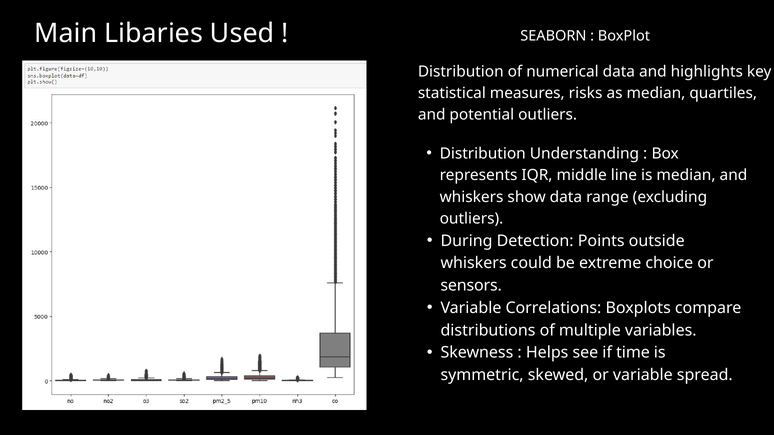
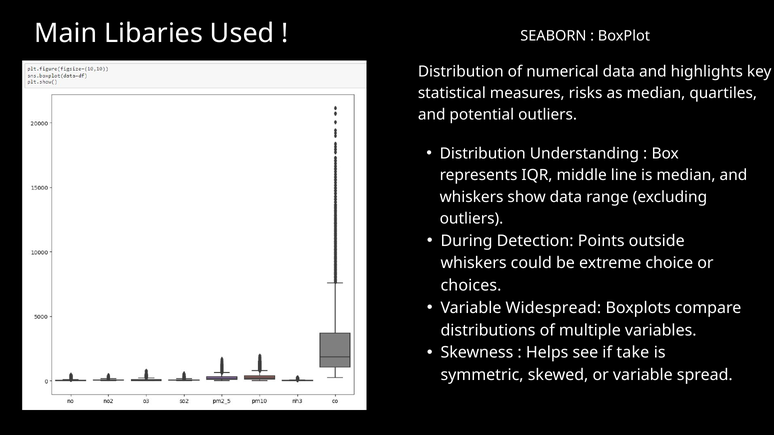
sensors: sensors -> choices
Correlations: Correlations -> Widespread
time: time -> take
